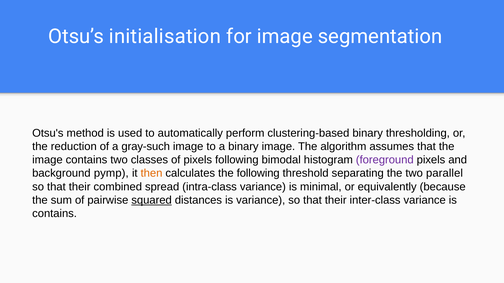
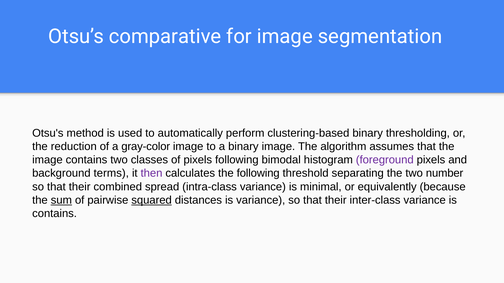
initialisation: initialisation -> comparative
gray-such: gray-such -> gray-color
pymp: pymp -> terms
then colour: orange -> purple
parallel: parallel -> number
sum underline: none -> present
